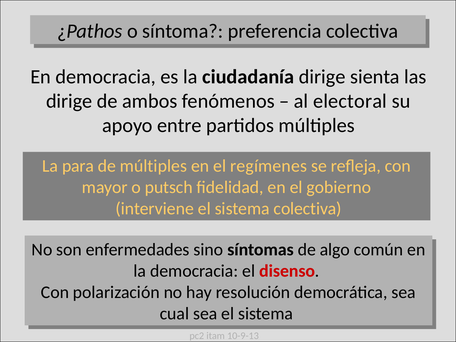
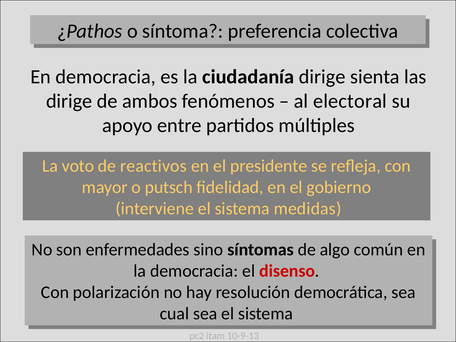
para: para -> voto
de múltiples: múltiples -> reactivos
regímenes: regímenes -> presidente
sistema colectiva: colectiva -> medidas
